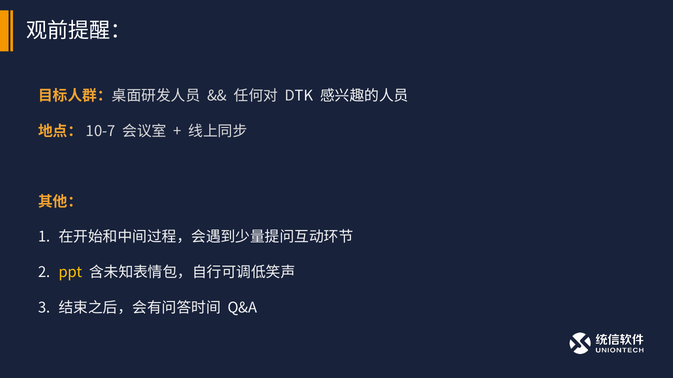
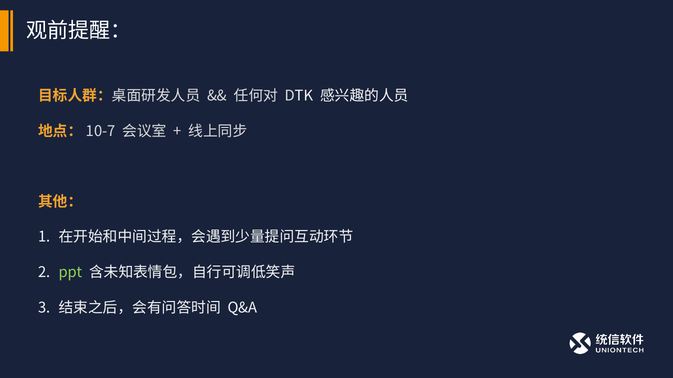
ppt colour: yellow -> light green
